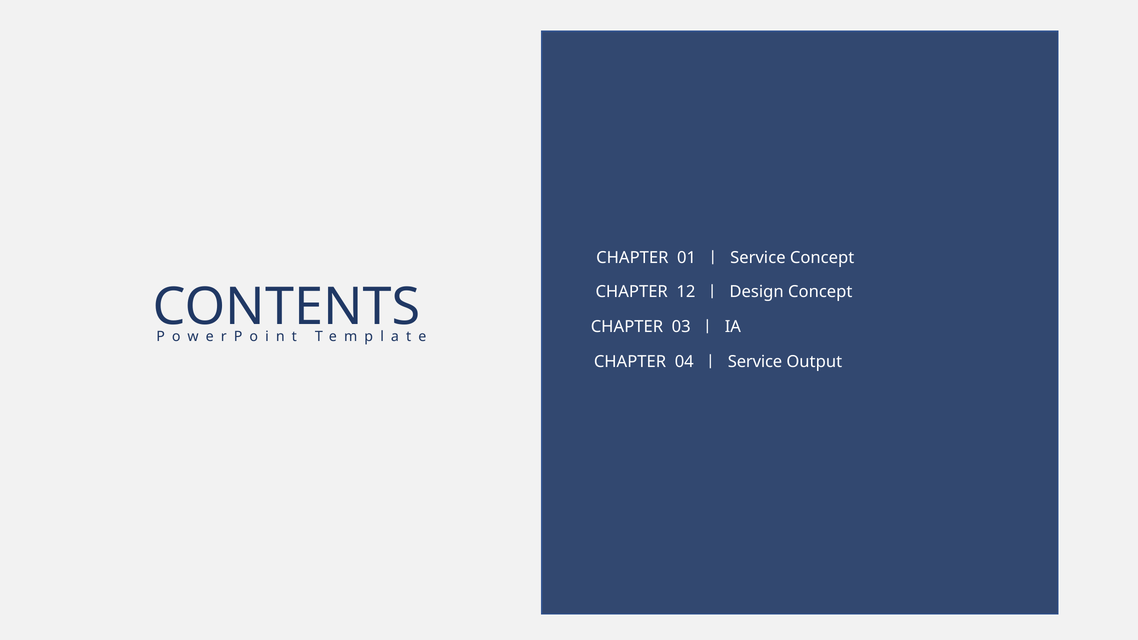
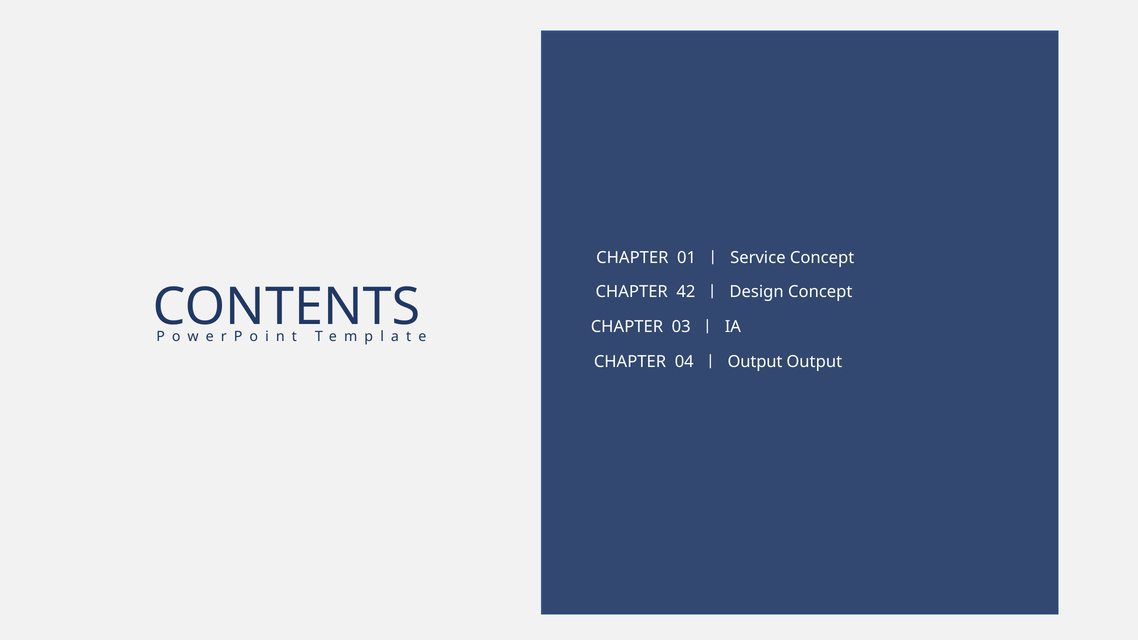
12: 12 -> 42
04 ㅣ Service: Service -> Output
